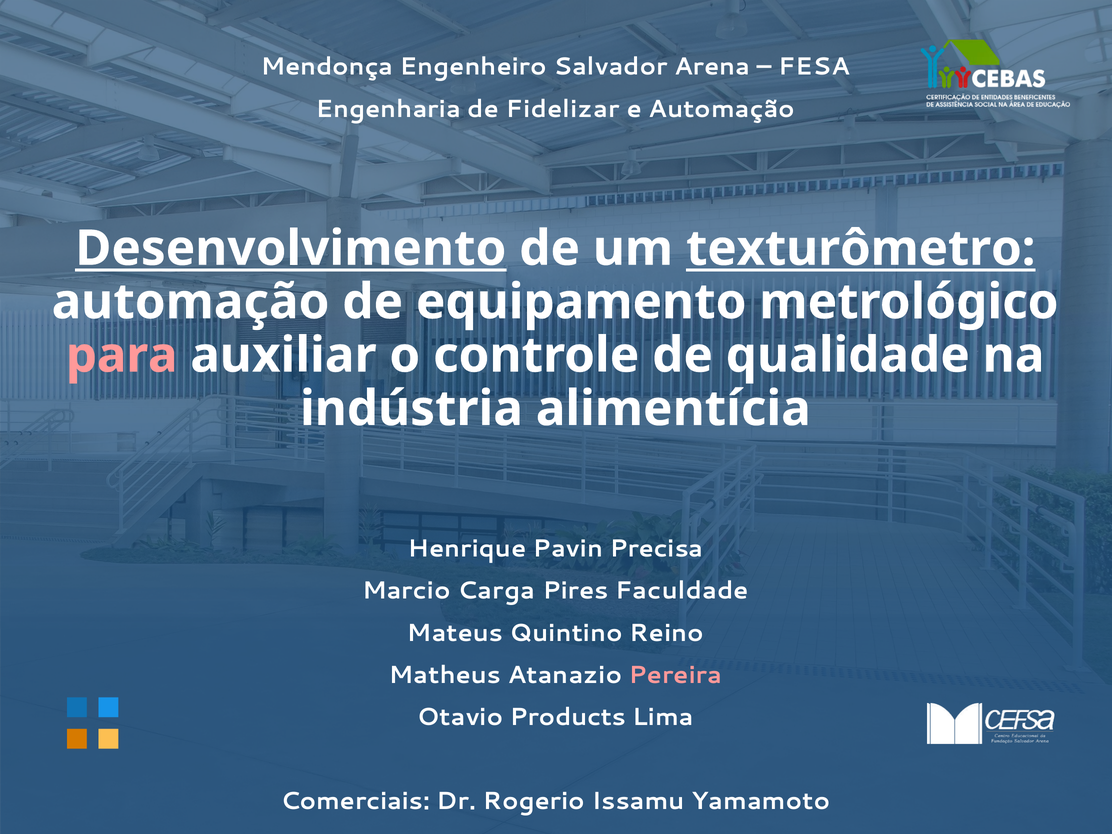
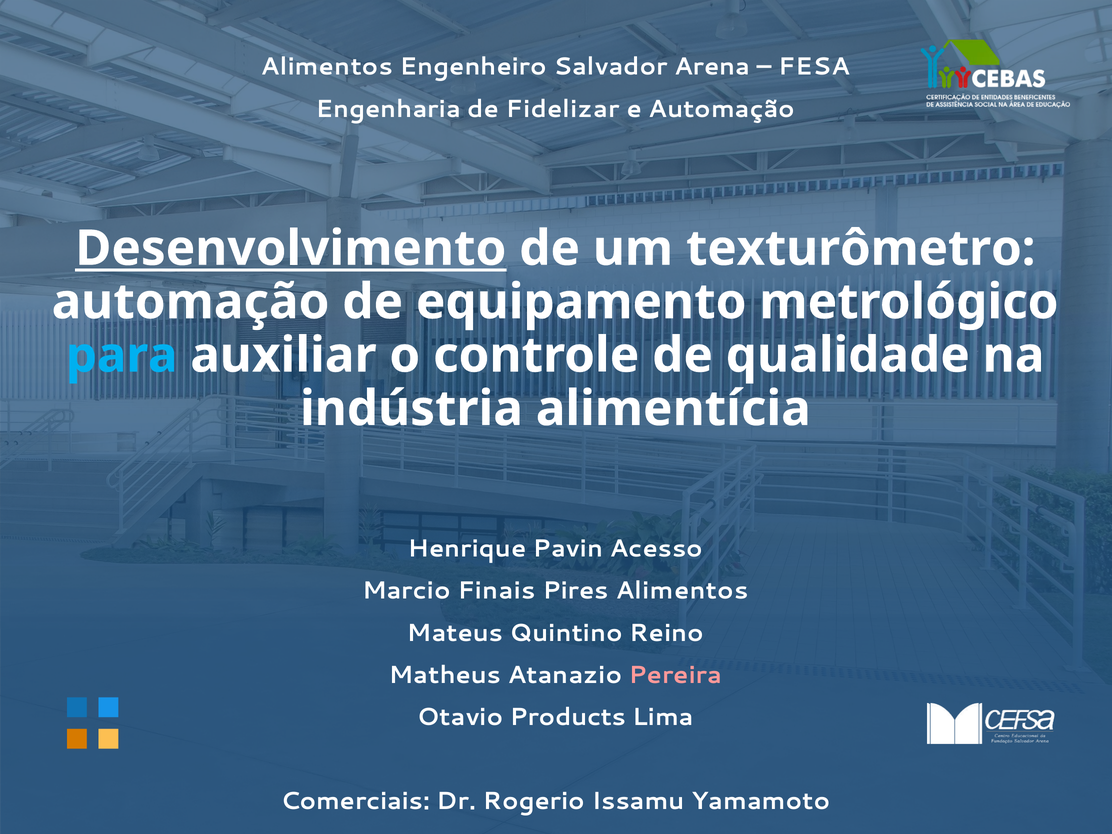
Mendonça at (327, 67): Mendonça -> Alimentos
texturômetro underline: present -> none
para colour: pink -> light blue
Precisa: Precisa -> Acesso
Carga: Carga -> Finais
Pires Faculdade: Faculdade -> Alimentos
